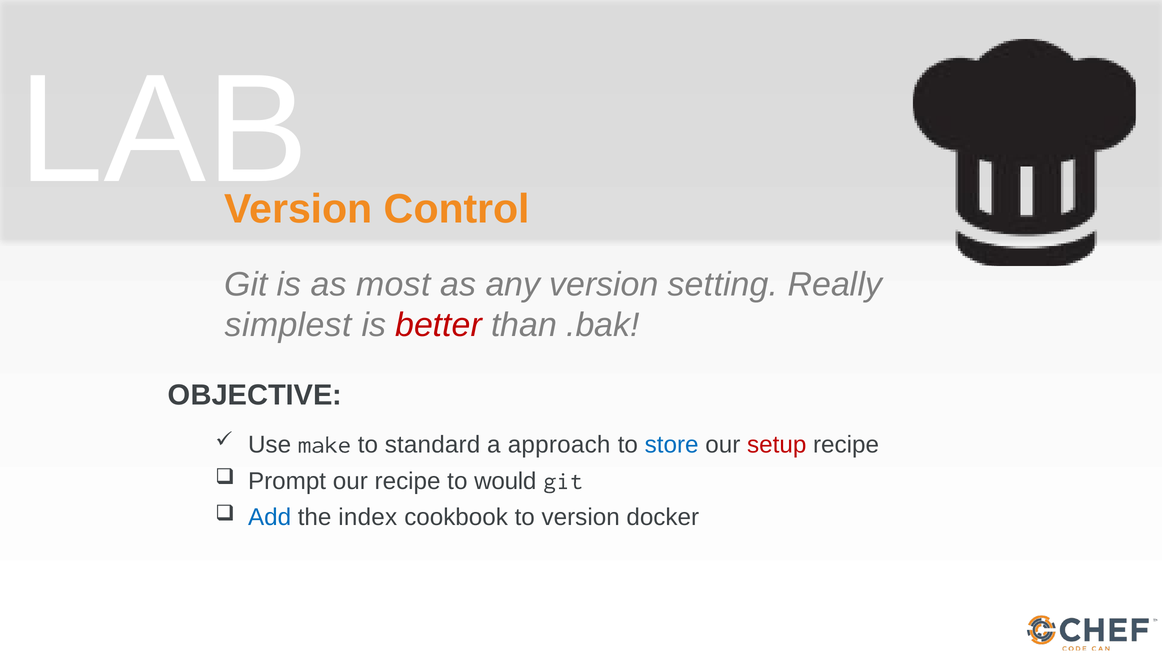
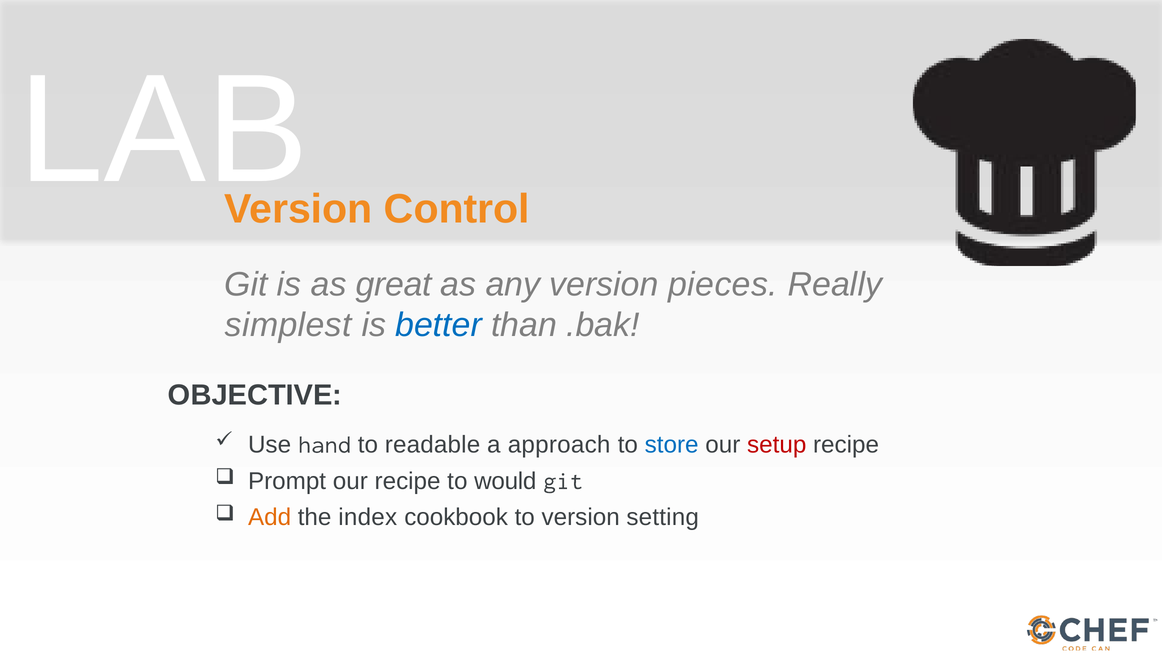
most: most -> great
setting: setting -> pieces
better colour: red -> blue
make: make -> hand
standard: standard -> readable
Add colour: blue -> orange
docker: docker -> setting
